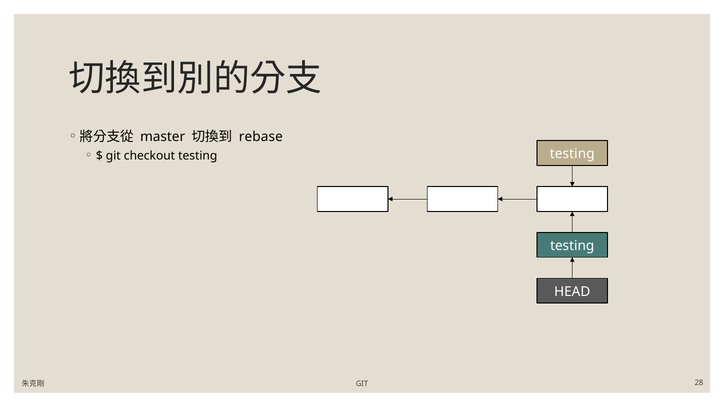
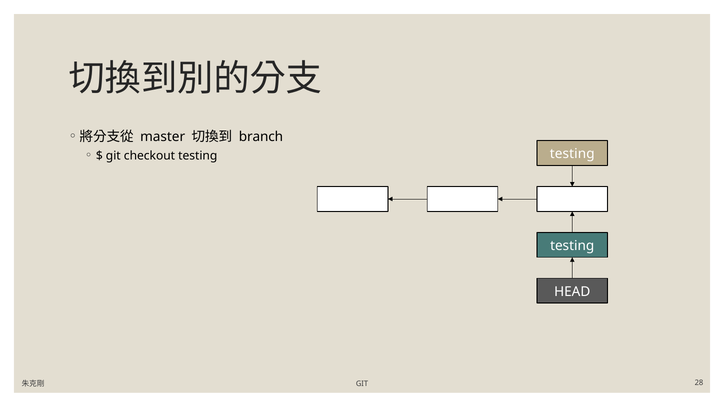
rebase: rebase -> branch
